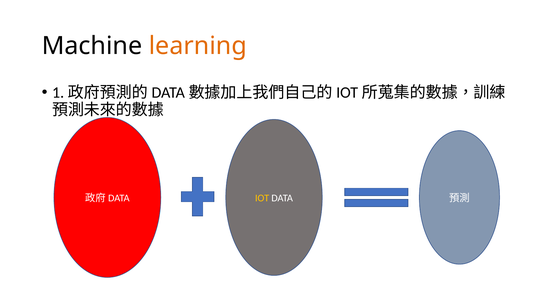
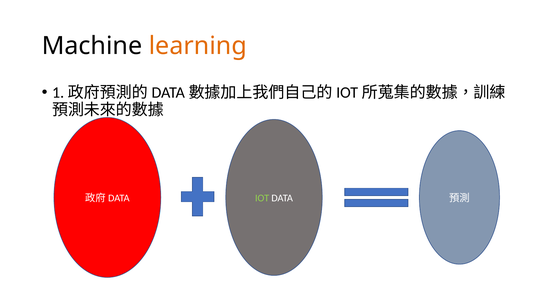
IOT colour: yellow -> light green
